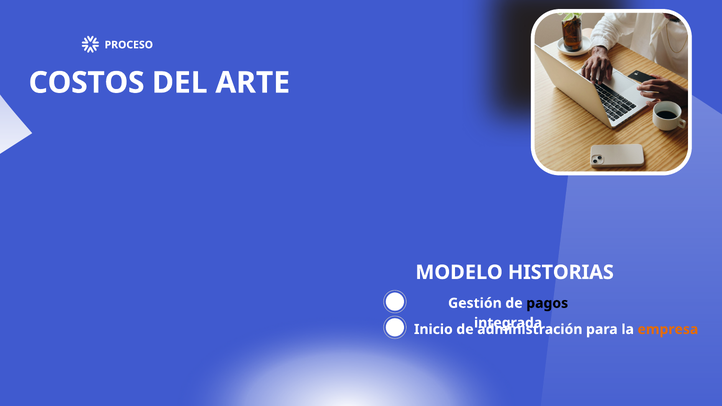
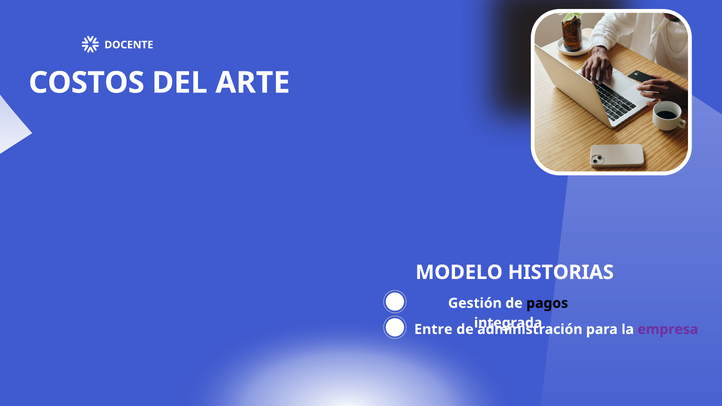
PROCESO: PROCESO -> DOCENTE
Inicio: Inicio -> Entre
empresa colour: orange -> purple
